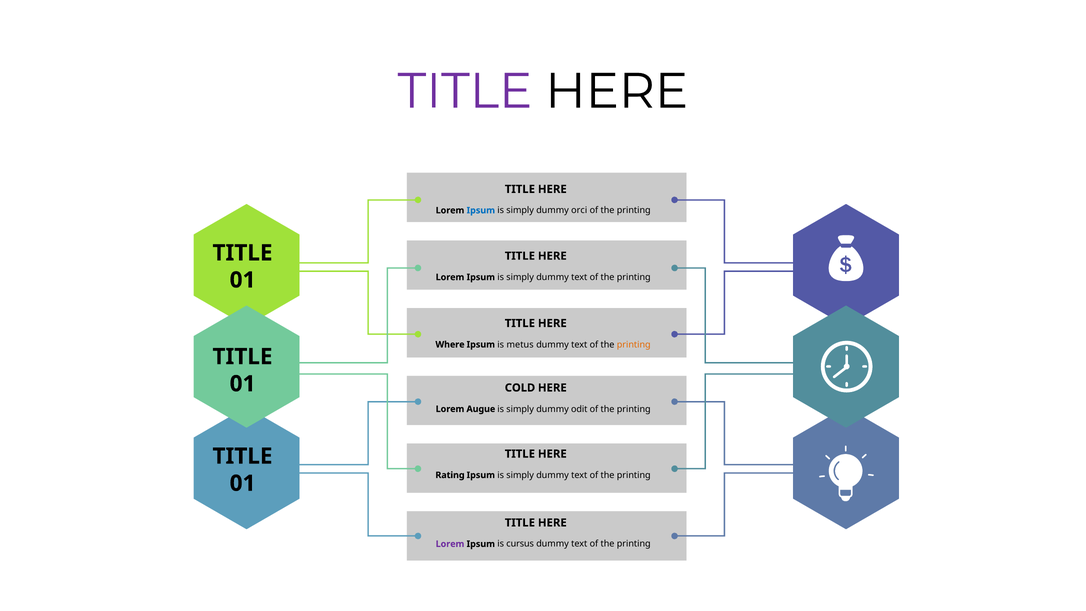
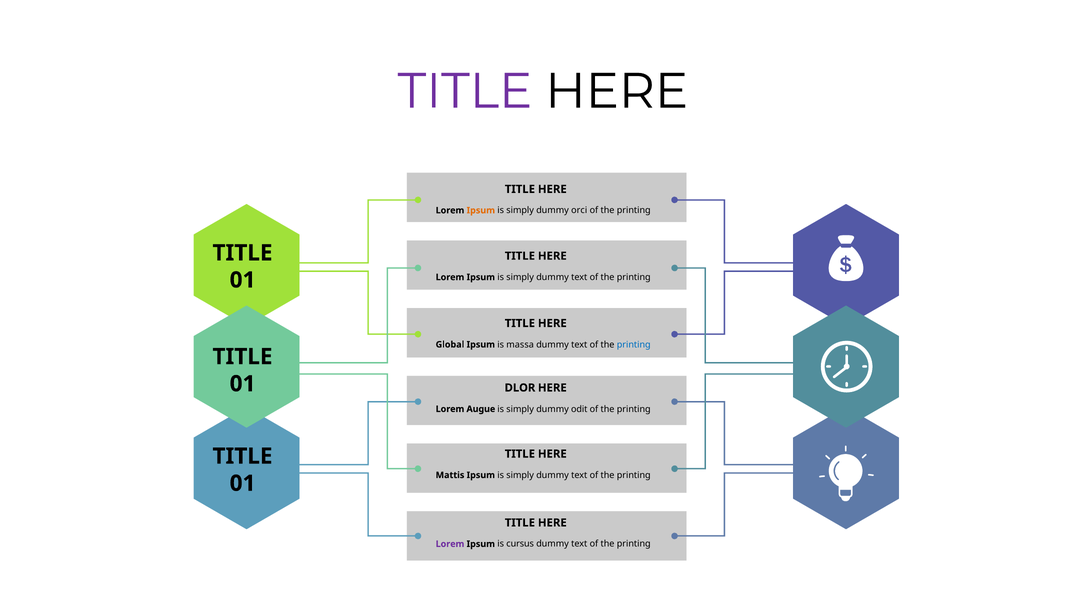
Ipsum at (481, 210) colour: blue -> orange
Where: Where -> Global
metus: metus -> massa
printing at (634, 344) colour: orange -> blue
COLD: COLD -> DLOR
Rating: Rating -> Mattis
